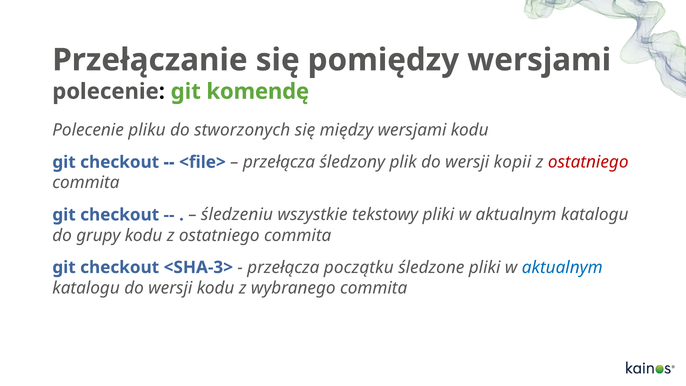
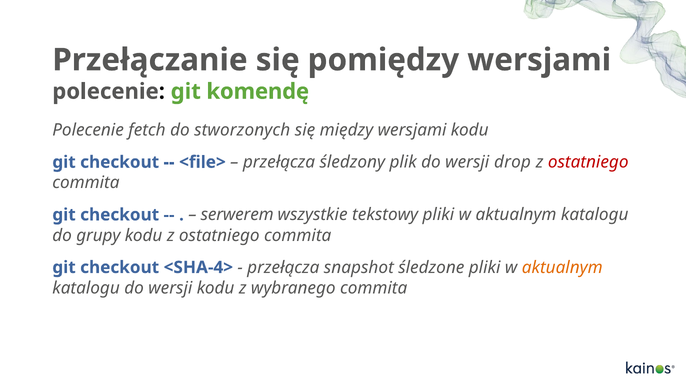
pliku: pliku -> fetch
kopii: kopii -> drop
śledzeniu: śledzeniu -> serwerem
<SHA-3>: <SHA-3> -> <SHA-4>
początku: początku -> snapshot
aktualnym at (562, 267) colour: blue -> orange
